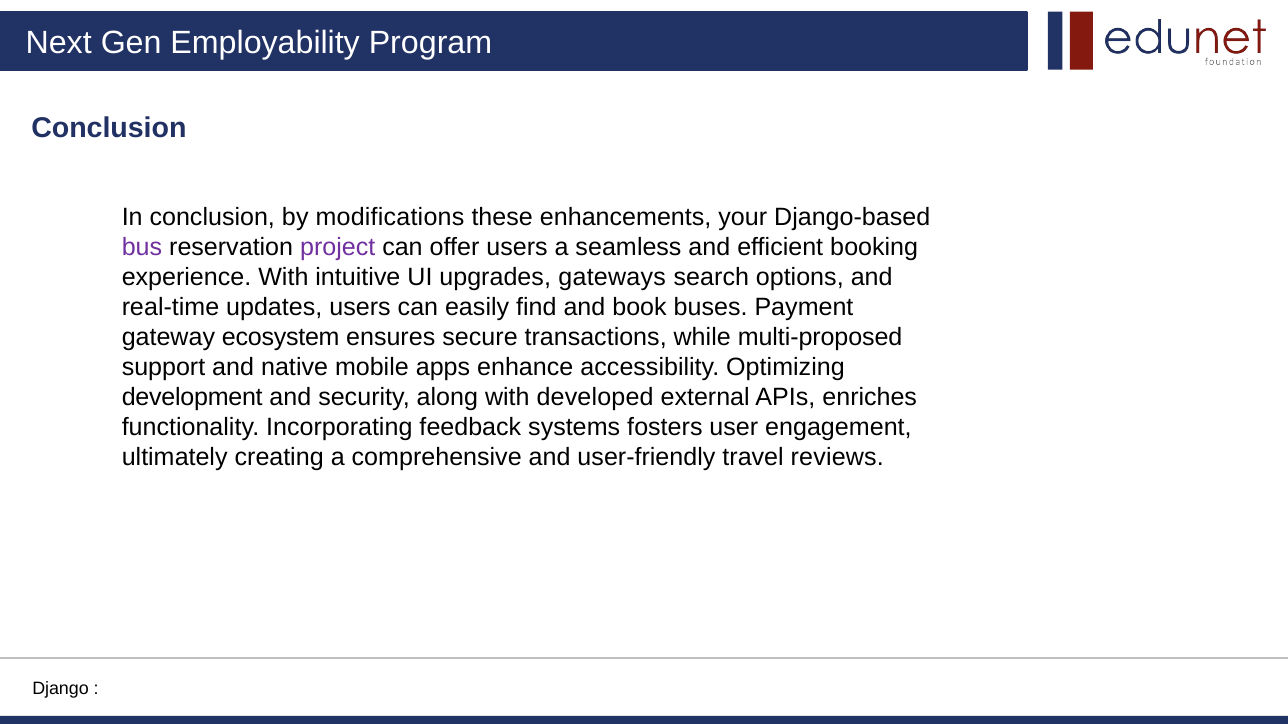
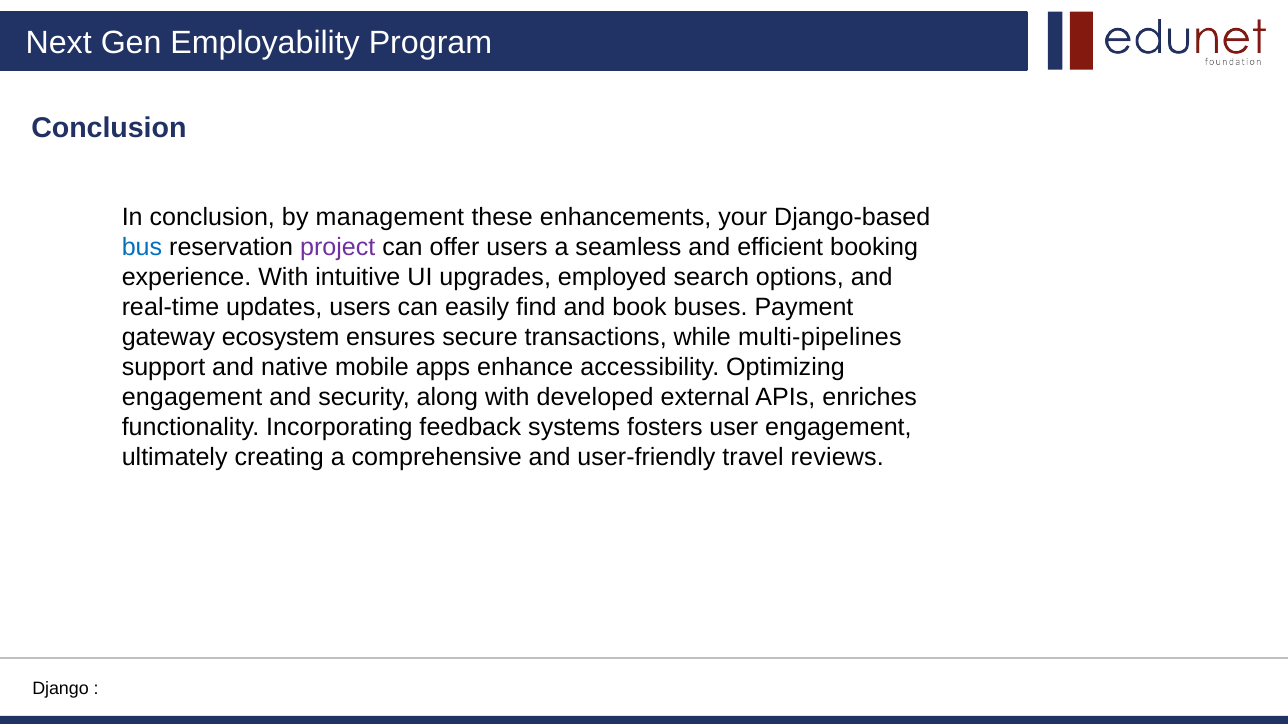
modifications: modifications -> management
bus colour: purple -> blue
gateways: gateways -> employed
multi-proposed: multi-proposed -> multi-pipelines
development at (192, 398): development -> engagement
